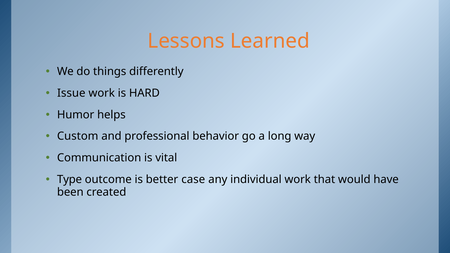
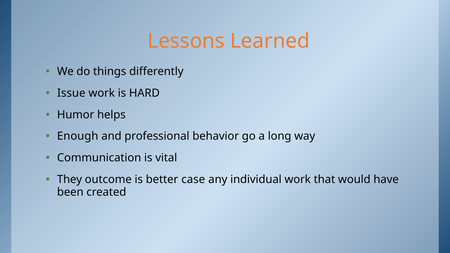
Custom: Custom -> Enough
Type: Type -> They
